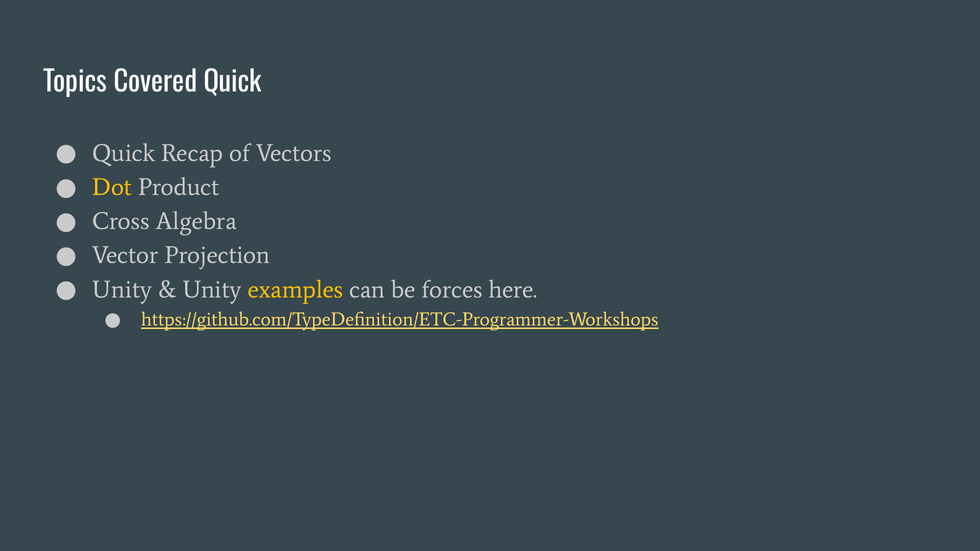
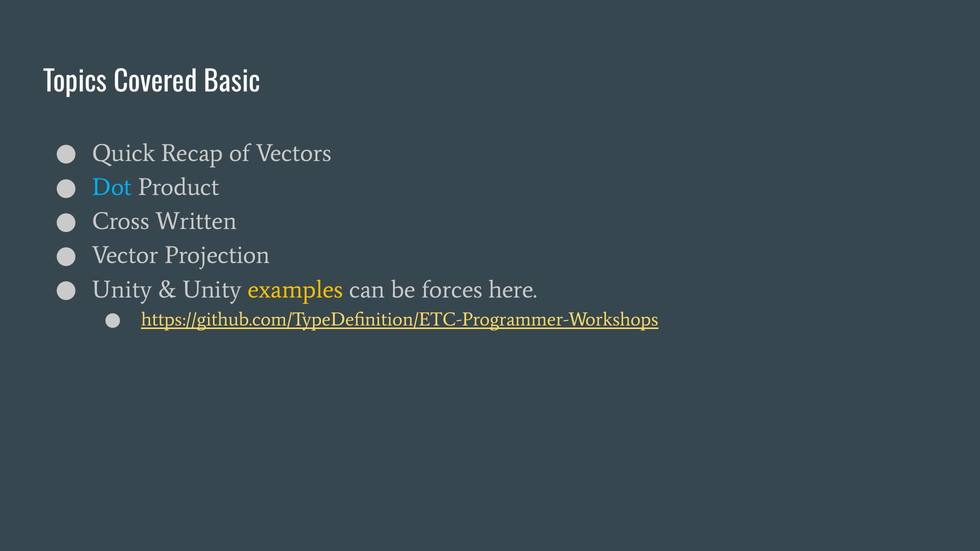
Covered Quick: Quick -> Basic
Dot colour: yellow -> light blue
Algebra: Algebra -> Written
